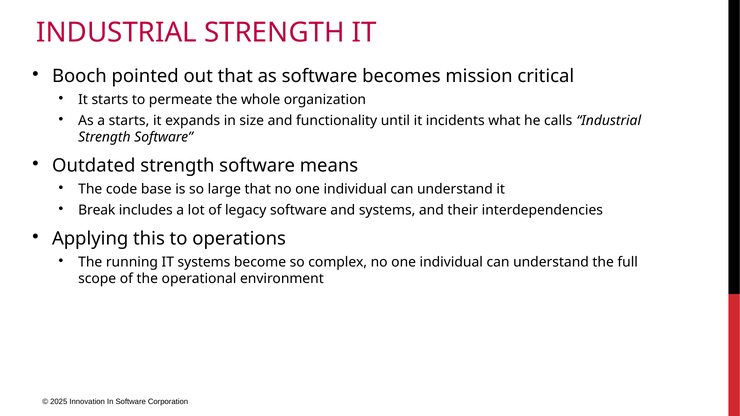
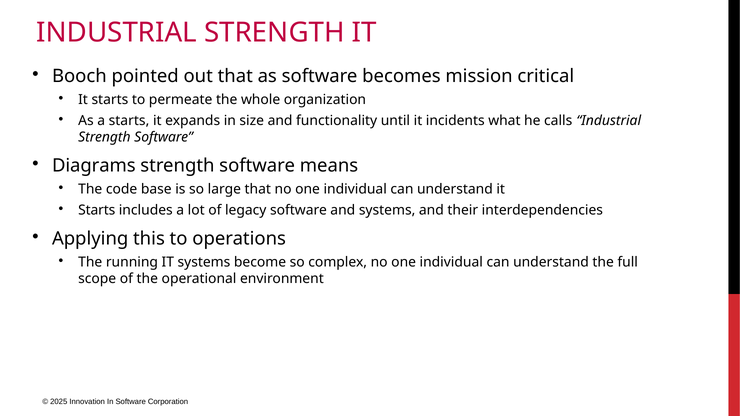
Outdated: Outdated -> Diagrams
Break at (97, 210): Break -> Starts
